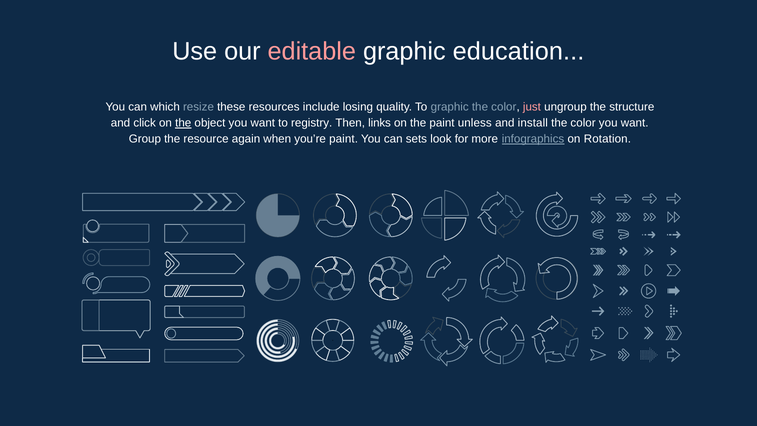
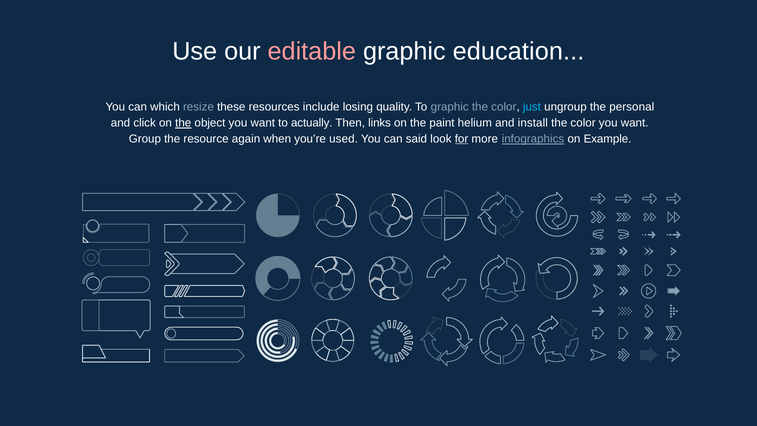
just colour: pink -> light blue
structure: structure -> personal
registry: registry -> actually
unless: unless -> helium
you’re paint: paint -> used
sets: sets -> said
for underline: none -> present
Rotation: Rotation -> Example
